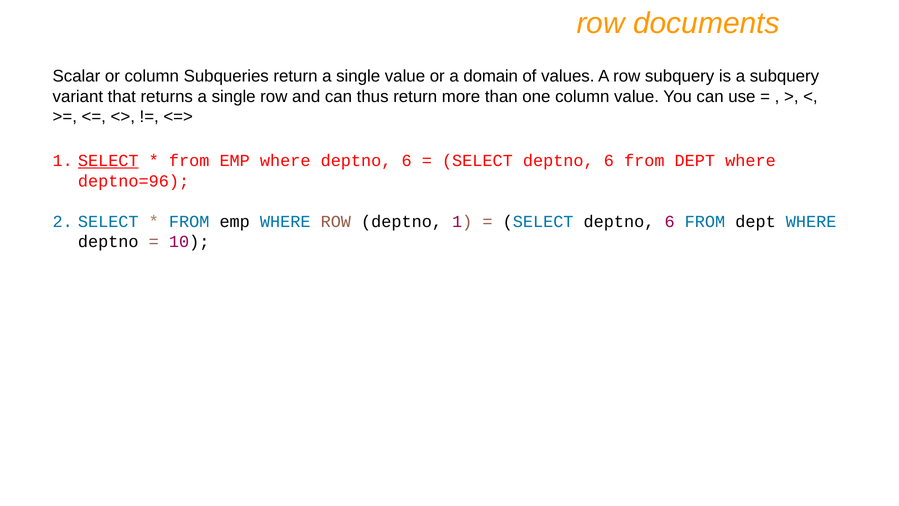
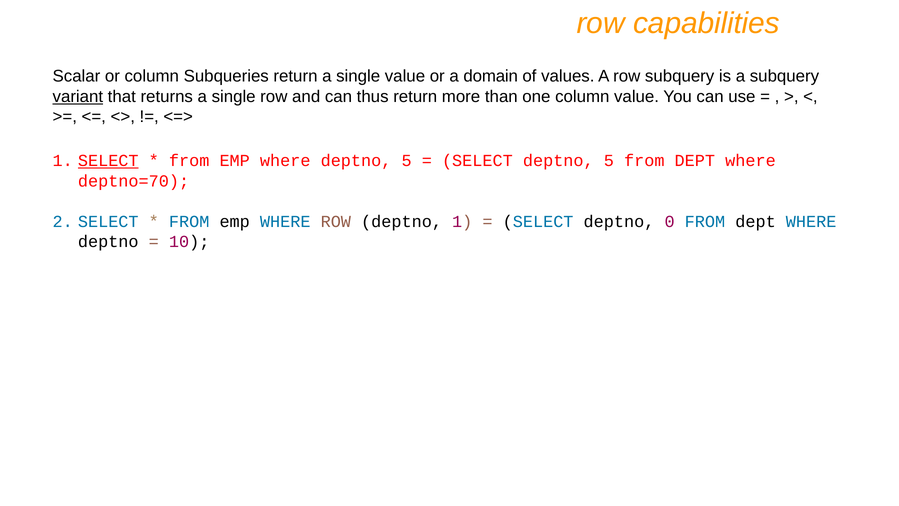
documents: documents -> capabilities
variant underline: none -> present
where deptno 6: 6 -> 5
6 at (609, 161): 6 -> 5
deptno=96: deptno=96 -> deptno=70
6 at (670, 221): 6 -> 0
